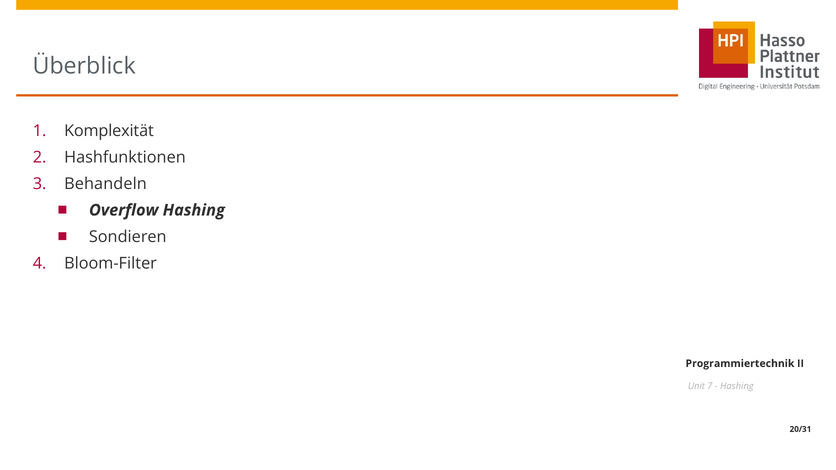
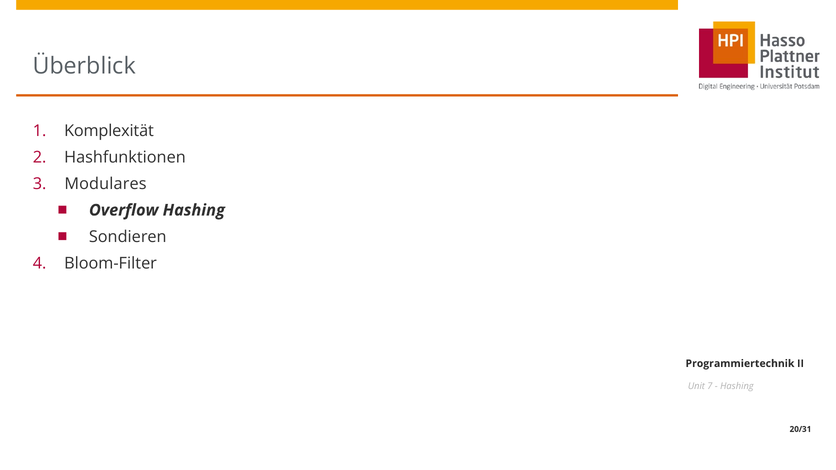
Behandeln: Behandeln -> Modulares
